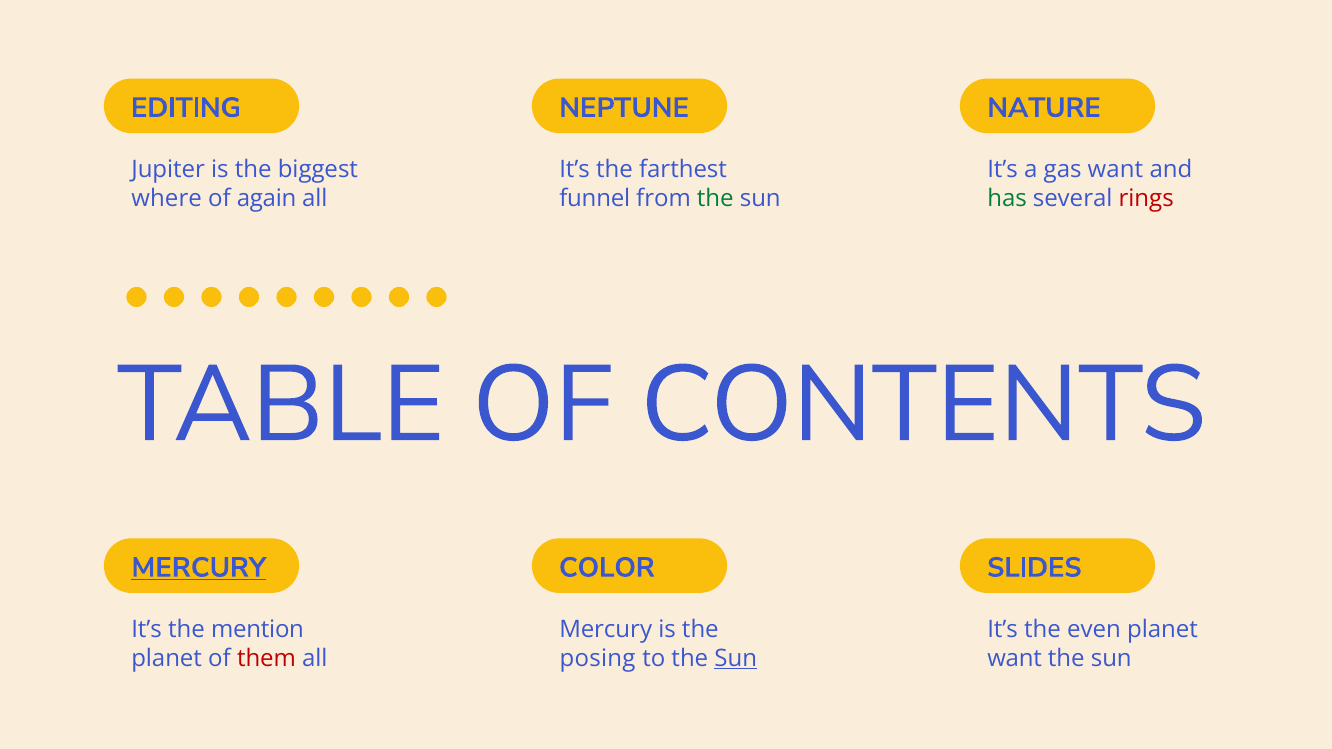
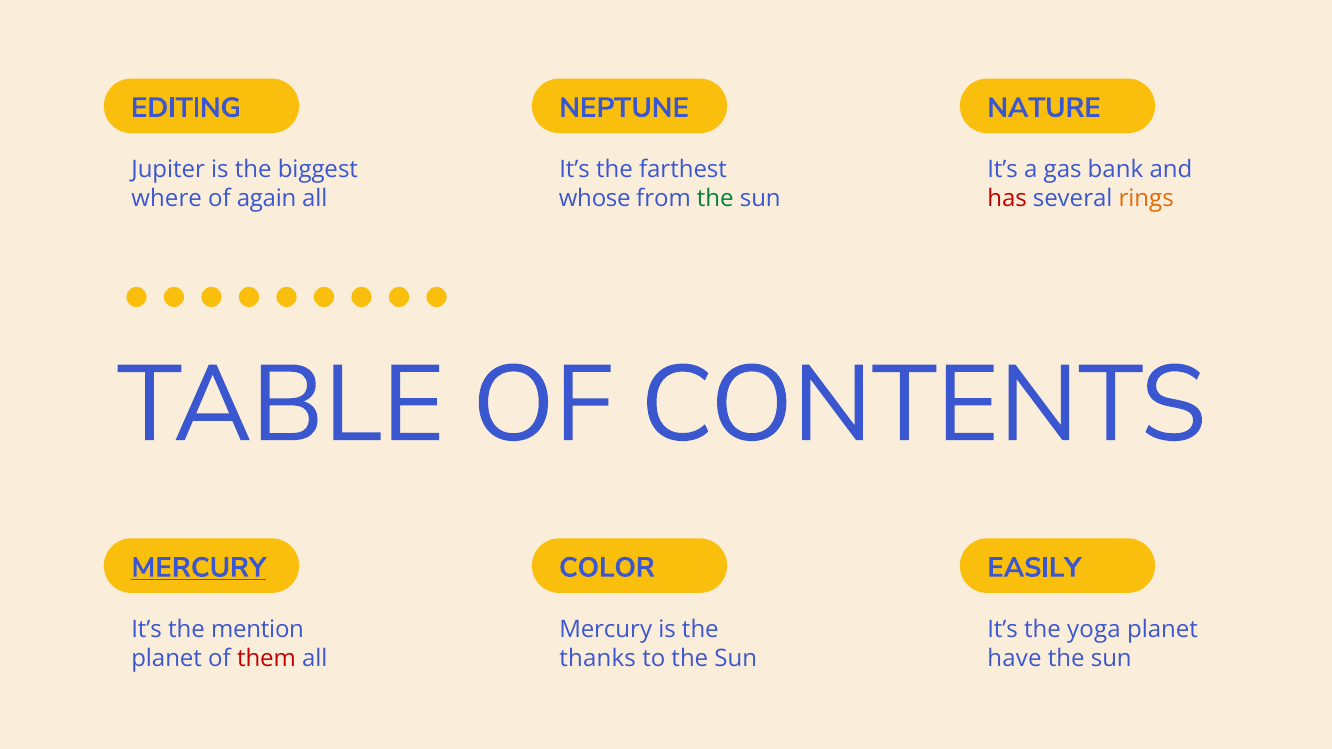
gas want: want -> bank
funnel: funnel -> whose
has colour: green -> red
rings colour: red -> orange
SLIDES: SLIDES -> EASILY
even: even -> yoga
posing: posing -> thanks
Sun at (736, 659) underline: present -> none
want at (1015, 659): want -> have
